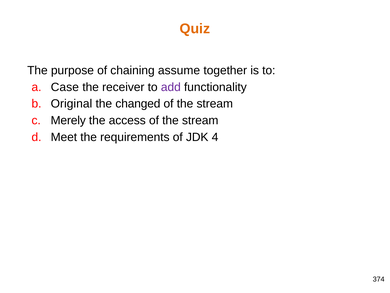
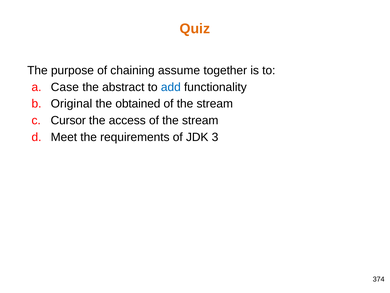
receiver: receiver -> abstract
add colour: purple -> blue
changed: changed -> obtained
Merely: Merely -> Cursor
4: 4 -> 3
